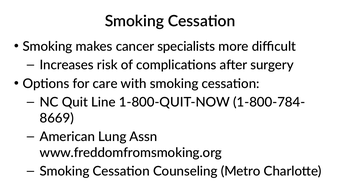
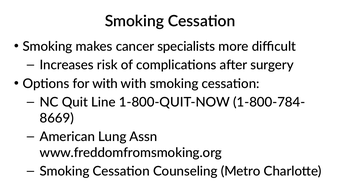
for care: care -> with
